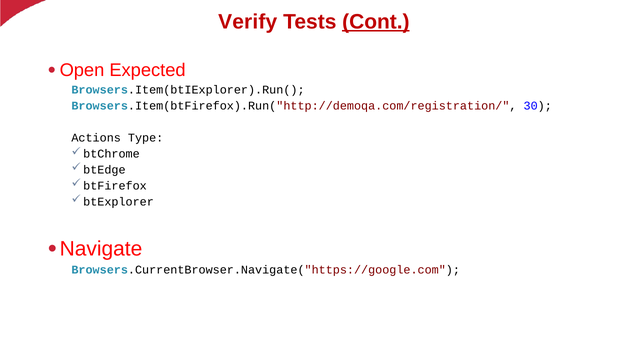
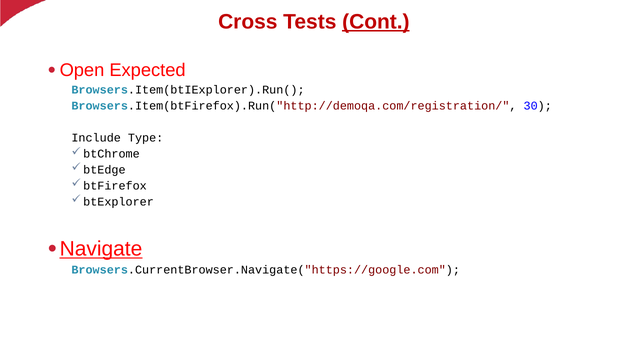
Verify: Verify -> Cross
Actions: Actions -> Include
Navigate underline: none -> present
